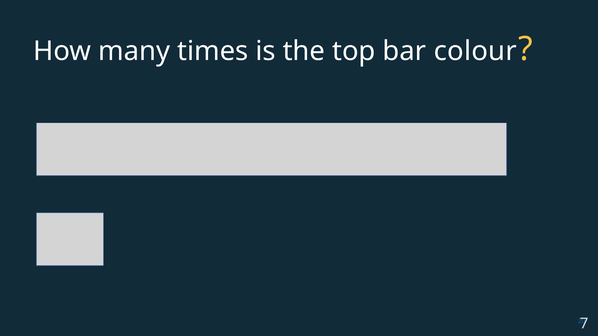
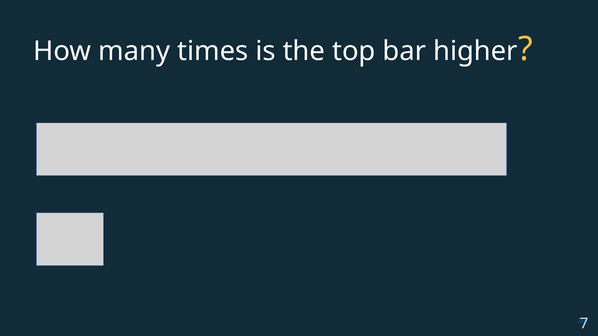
colour: colour -> higher
